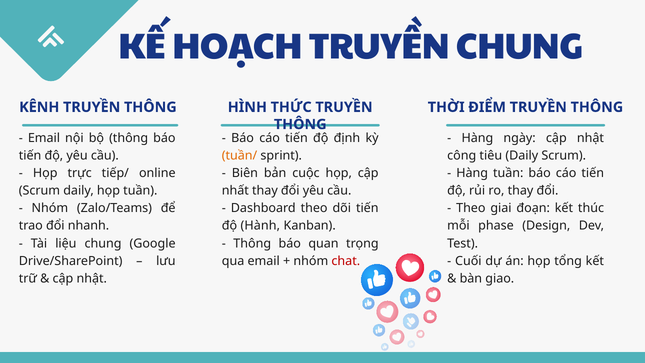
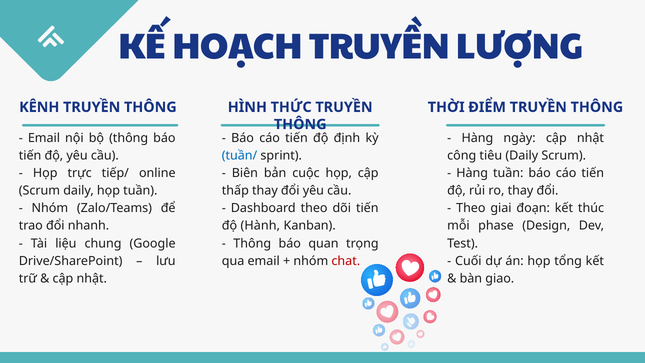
TRUYỀN CHUNG: CHUNG -> LƯỢNG
tuần/ colour: orange -> blue
nhất: nhất -> thấp
